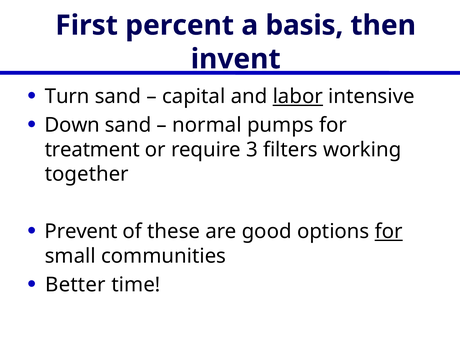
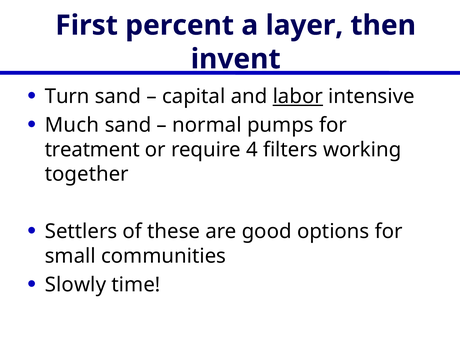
basis: basis -> layer
Down: Down -> Much
3: 3 -> 4
Prevent: Prevent -> Settlers
for at (389, 231) underline: present -> none
Better: Better -> Slowly
